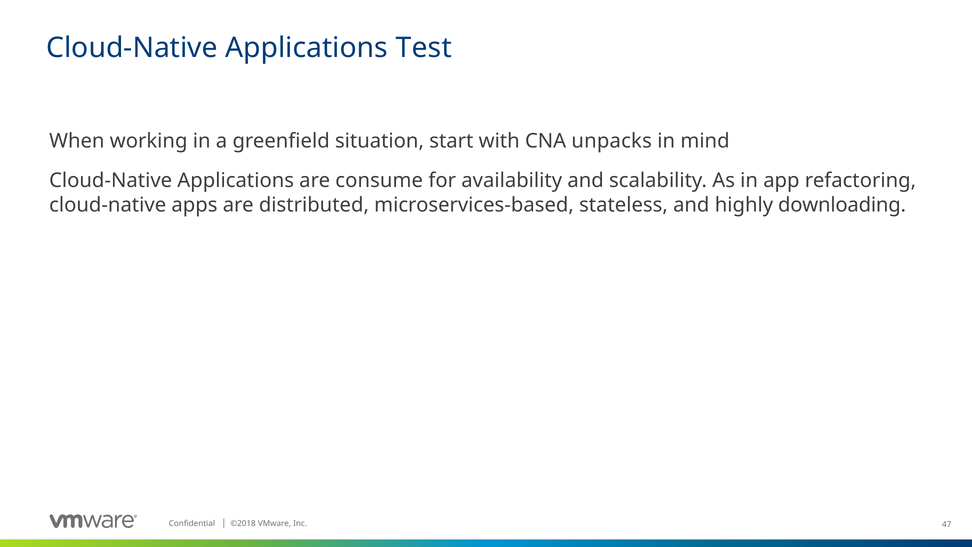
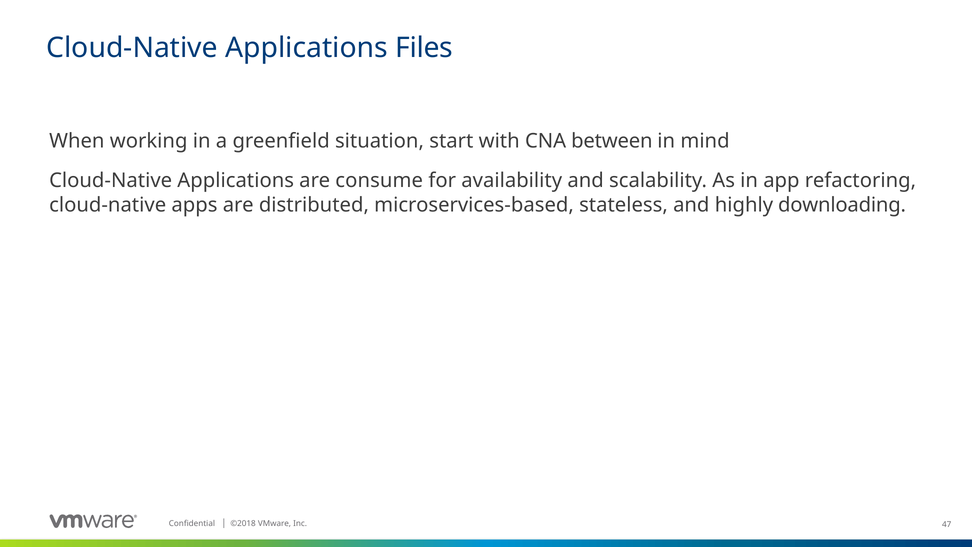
Test: Test -> Files
unpacks: unpacks -> between
